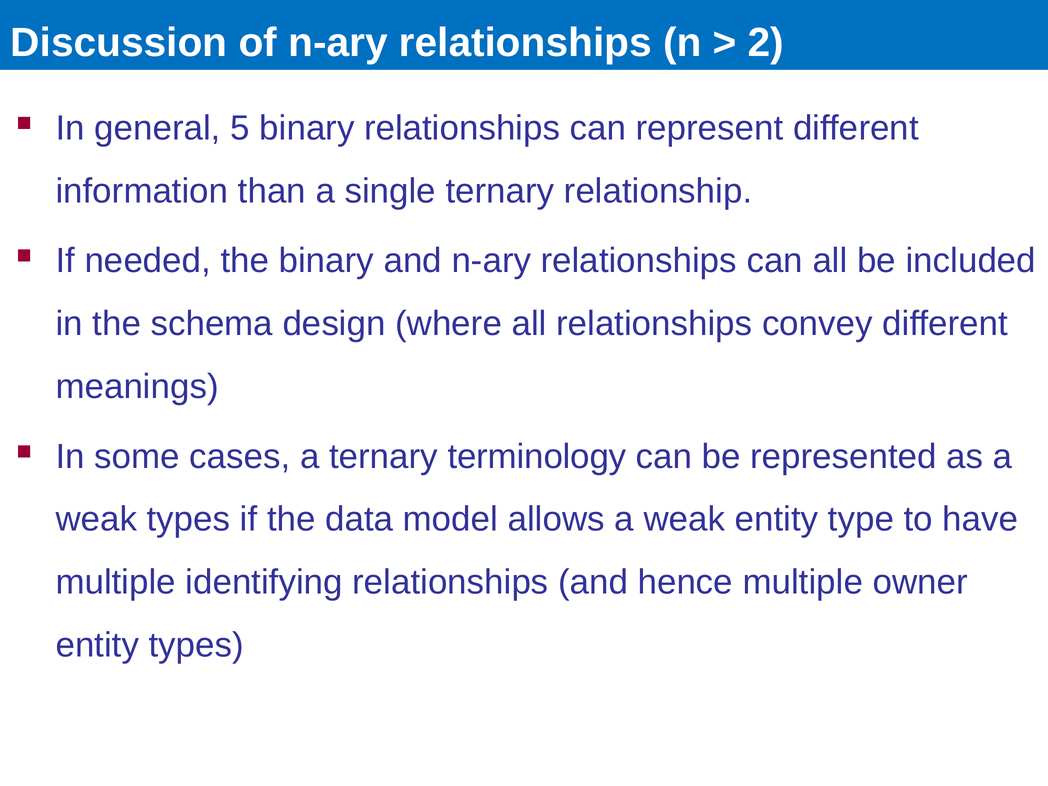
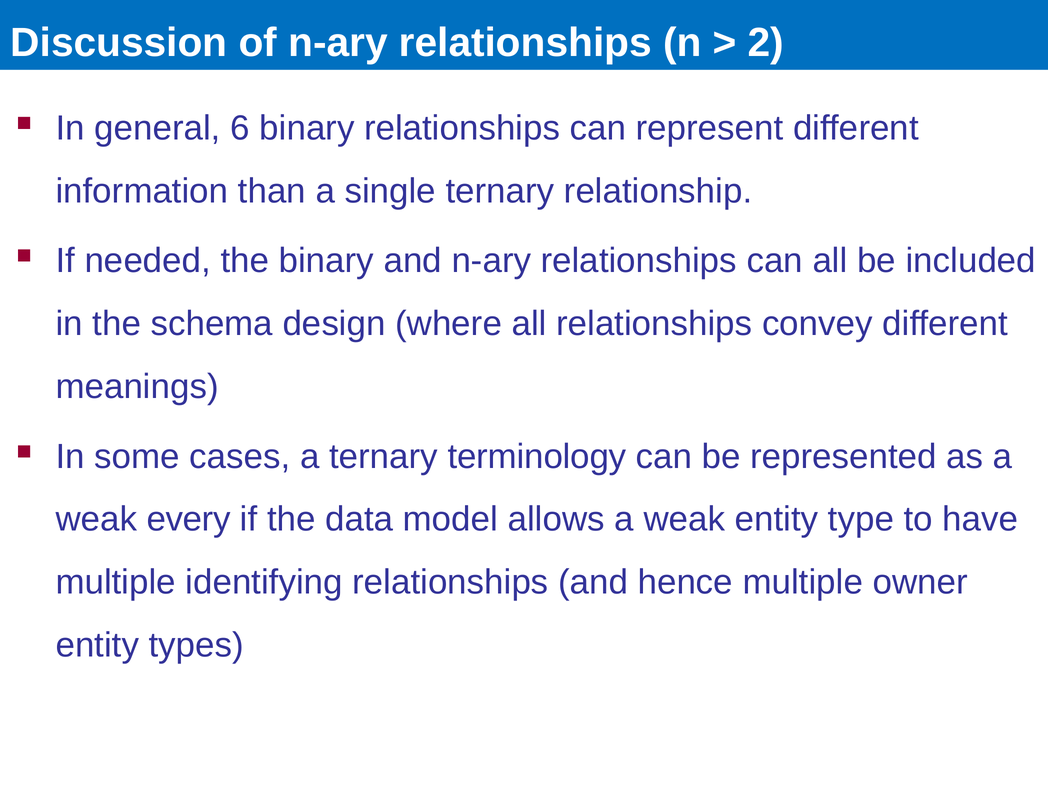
5: 5 -> 6
weak types: types -> every
